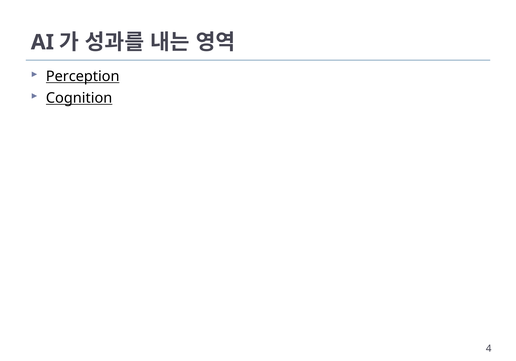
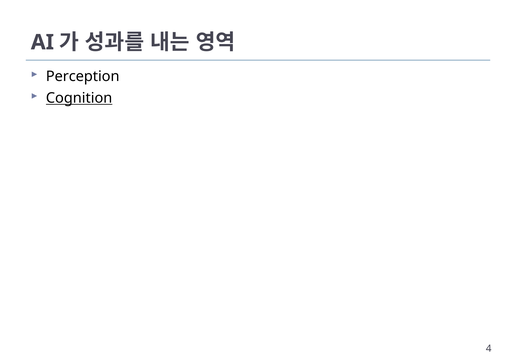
Perception underline: present -> none
